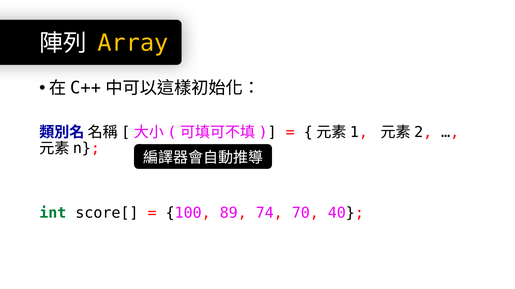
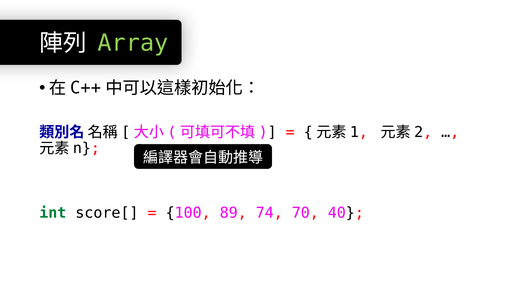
Array colour: yellow -> light green
